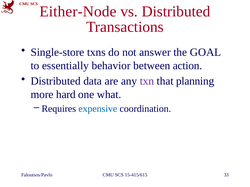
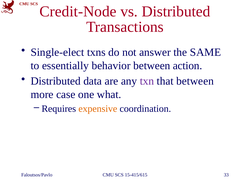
Either-Node: Either-Node -> Credit-Node
Single-store: Single-store -> Single-elect
GOAL: GOAL -> SAME
that planning: planning -> between
hard: hard -> case
expensive colour: blue -> orange
